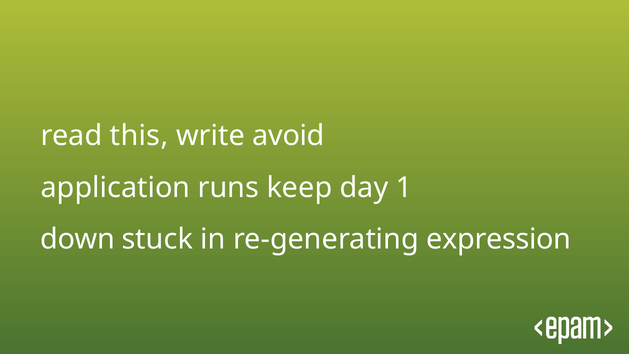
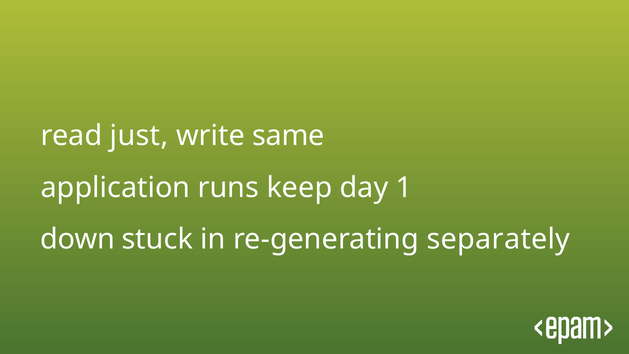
this: this -> just
avoid: avoid -> same
expression: expression -> separately
